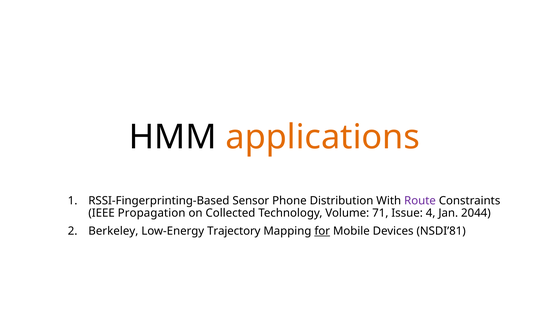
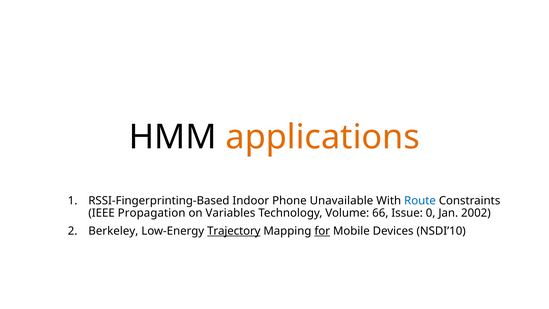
Sensor: Sensor -> Indoor
Distribution: Distribution -> Unavailable
Route colour: purple -> blue
Collected: Collected -> Variables
71: 71 -> 66
4: 4 -> 0
2044: 2044 -> 2002
Trajectory underline: none -> present
NSDI’81: NSDI’81 -> NSDI’10
